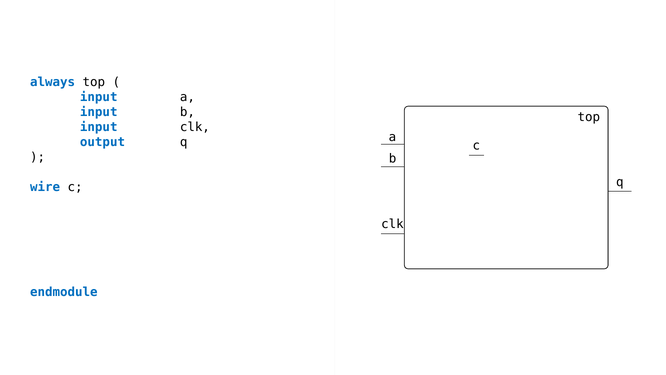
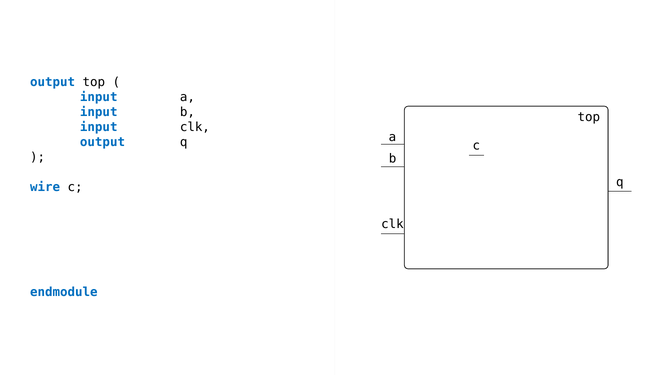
always at (53, 82): always -> output
